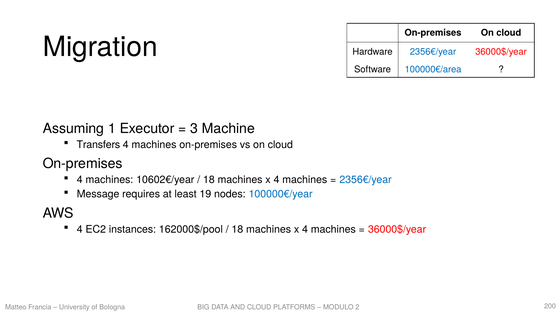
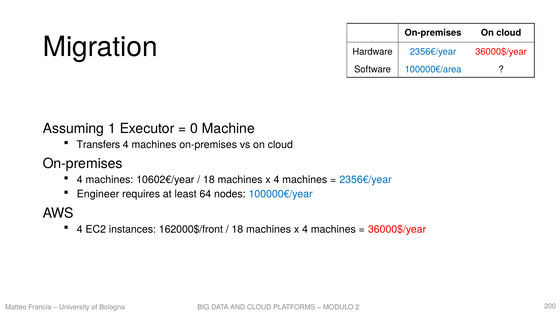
3: 3 -> 0
Message: Message -> Engineer
19: 19 -> 64
162000$/pool: 162000$/pool -> 162000$/front
